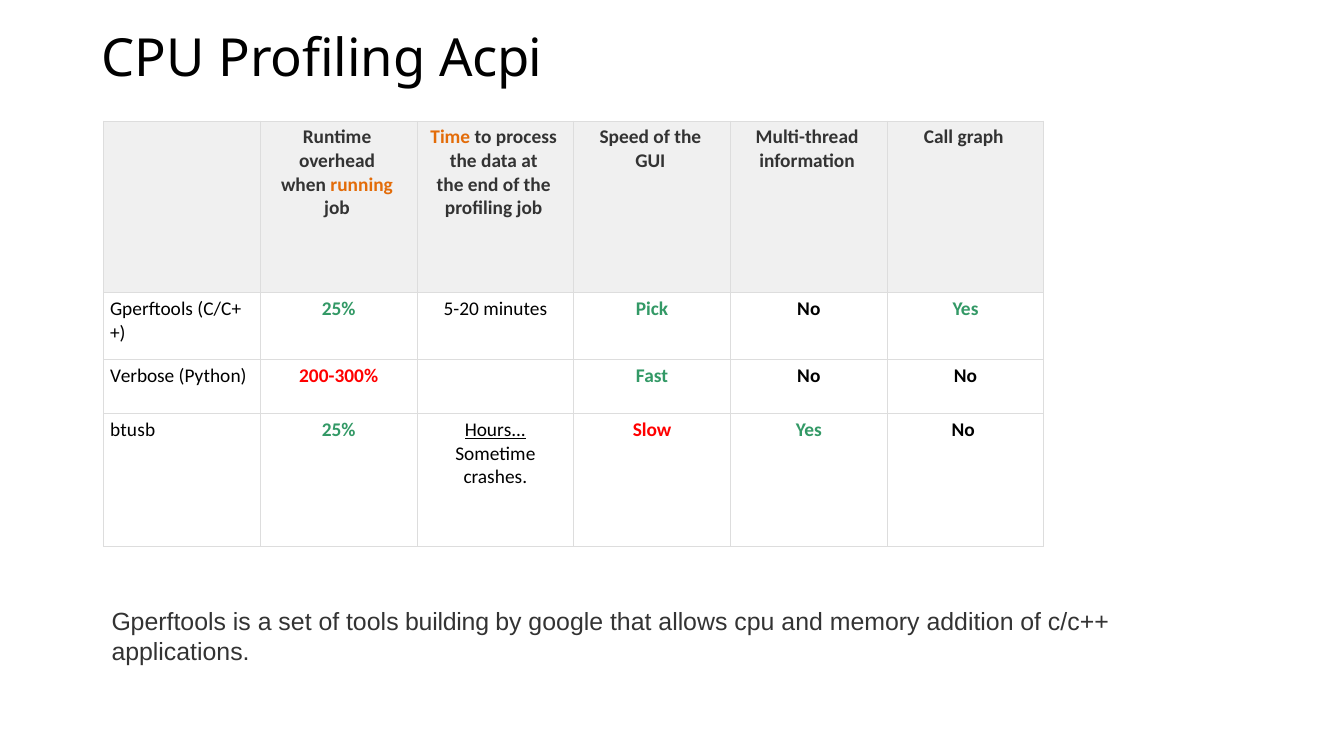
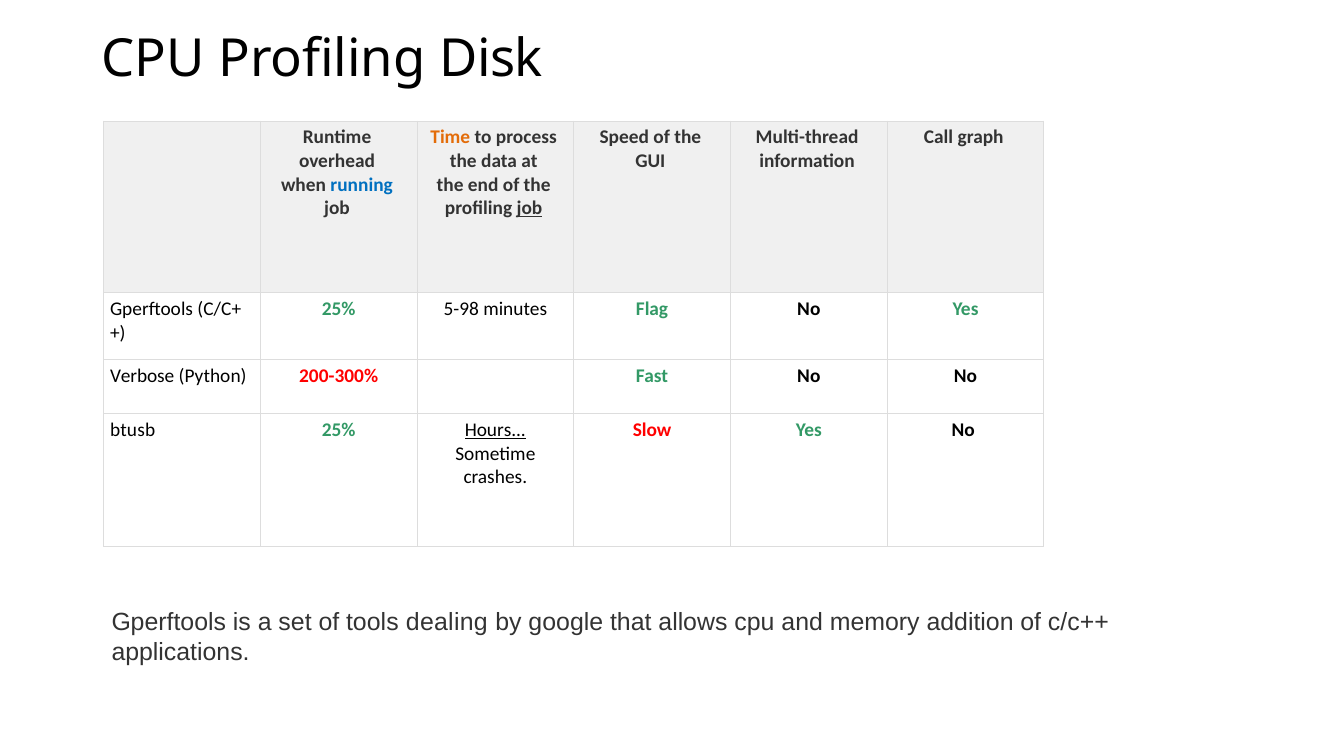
Acpi: Acpi -> Disk
running colour: orange -> blue
job at (529, 208) underline: none -> present
5-20: 5-20 -> 5-98
Pick: Pick -> Flag
building: building -> dealing
